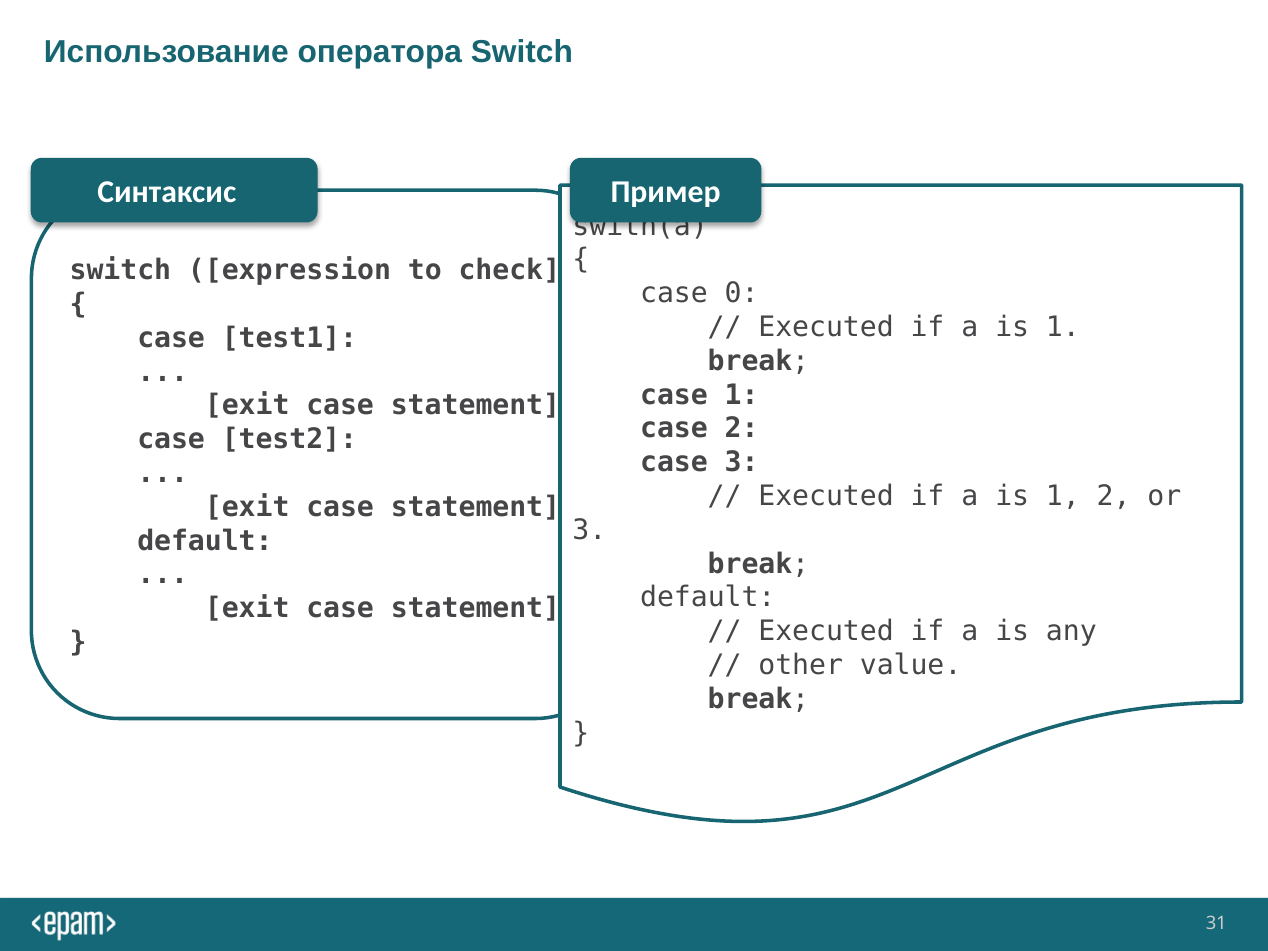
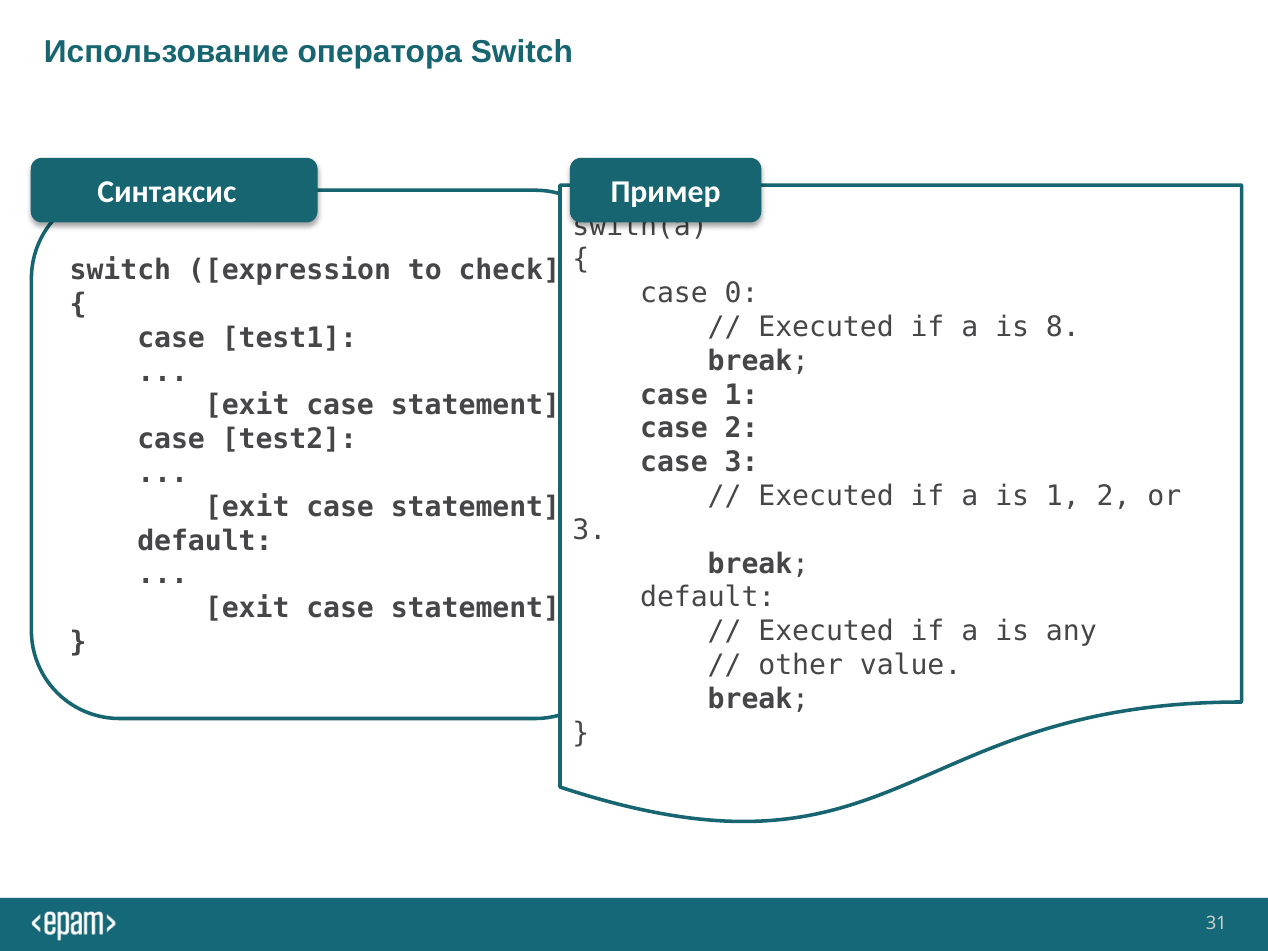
1 at (1063, 327): 1 -> 8
